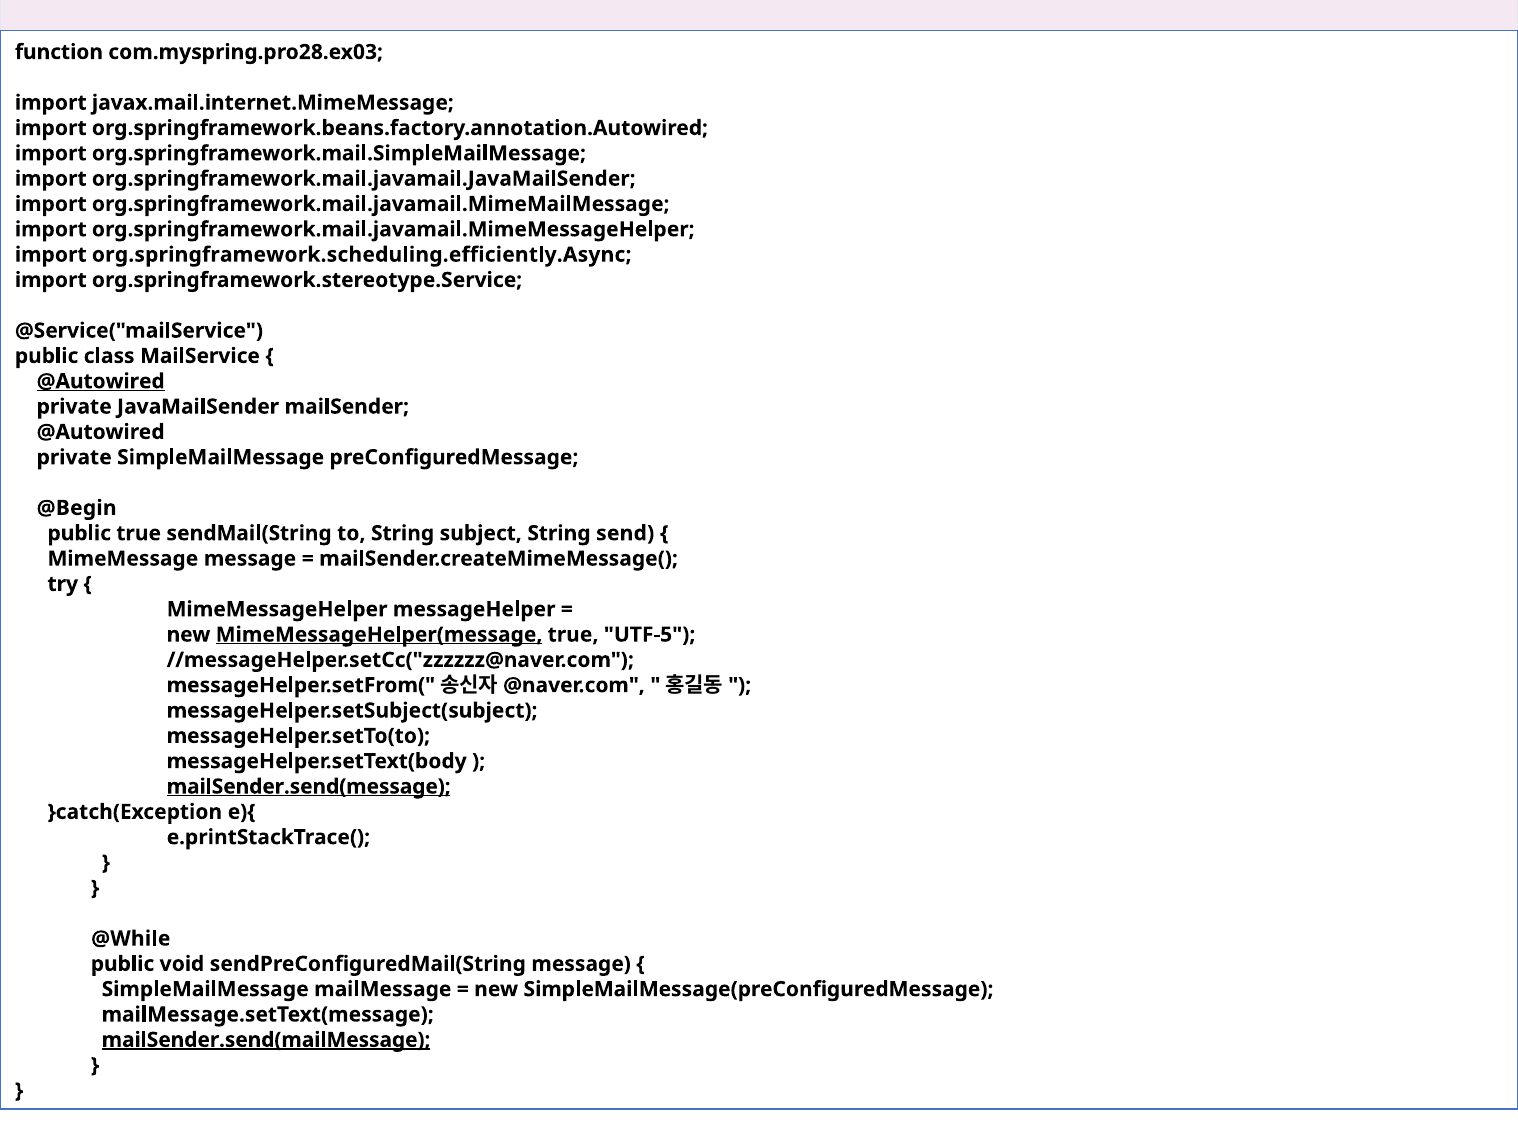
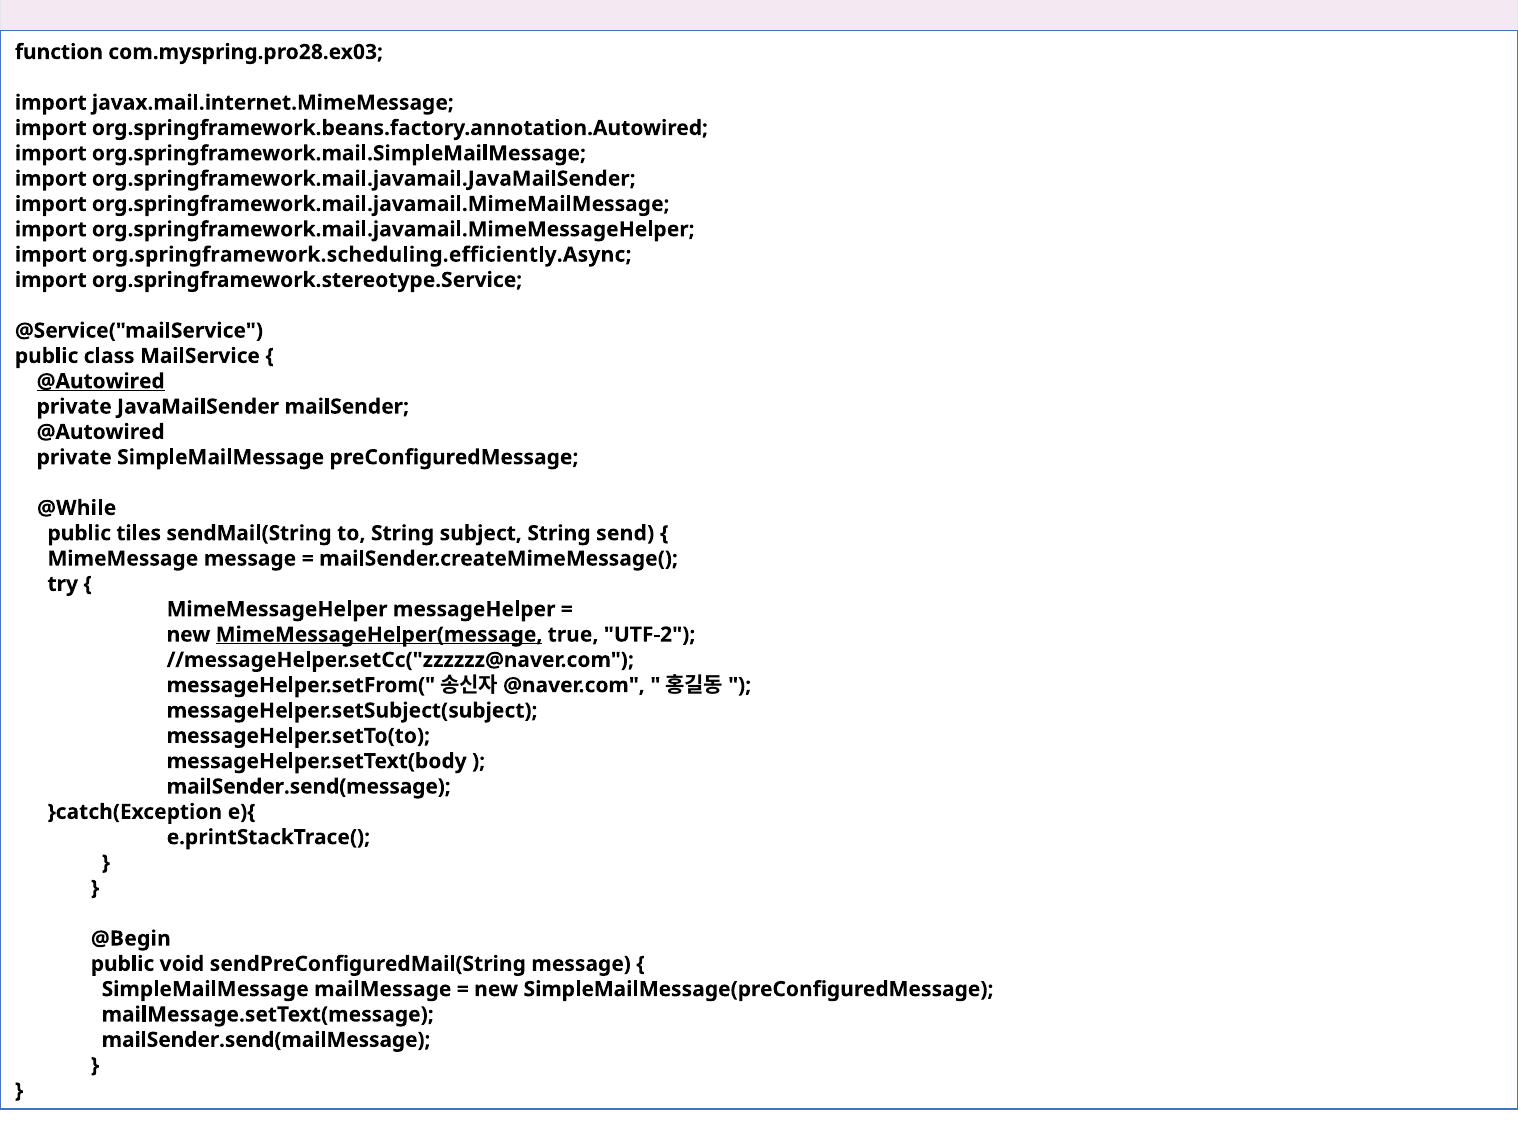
@Begin: @Begin -> @While
public true: true -> tiles
UTF-5: UTF-5 -> UTF-2
mailSender.send(message underline: present -> none
@While: @While -> @Begin
mailSender.send(mailMessage underline: present -> none
